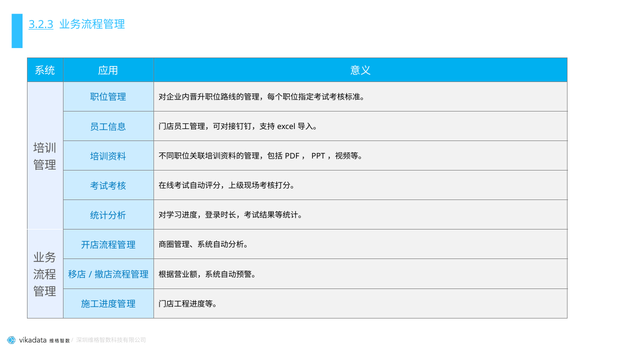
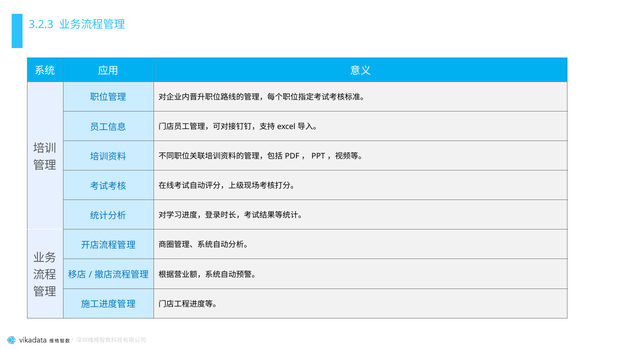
3.2.3 underline: present -> none
